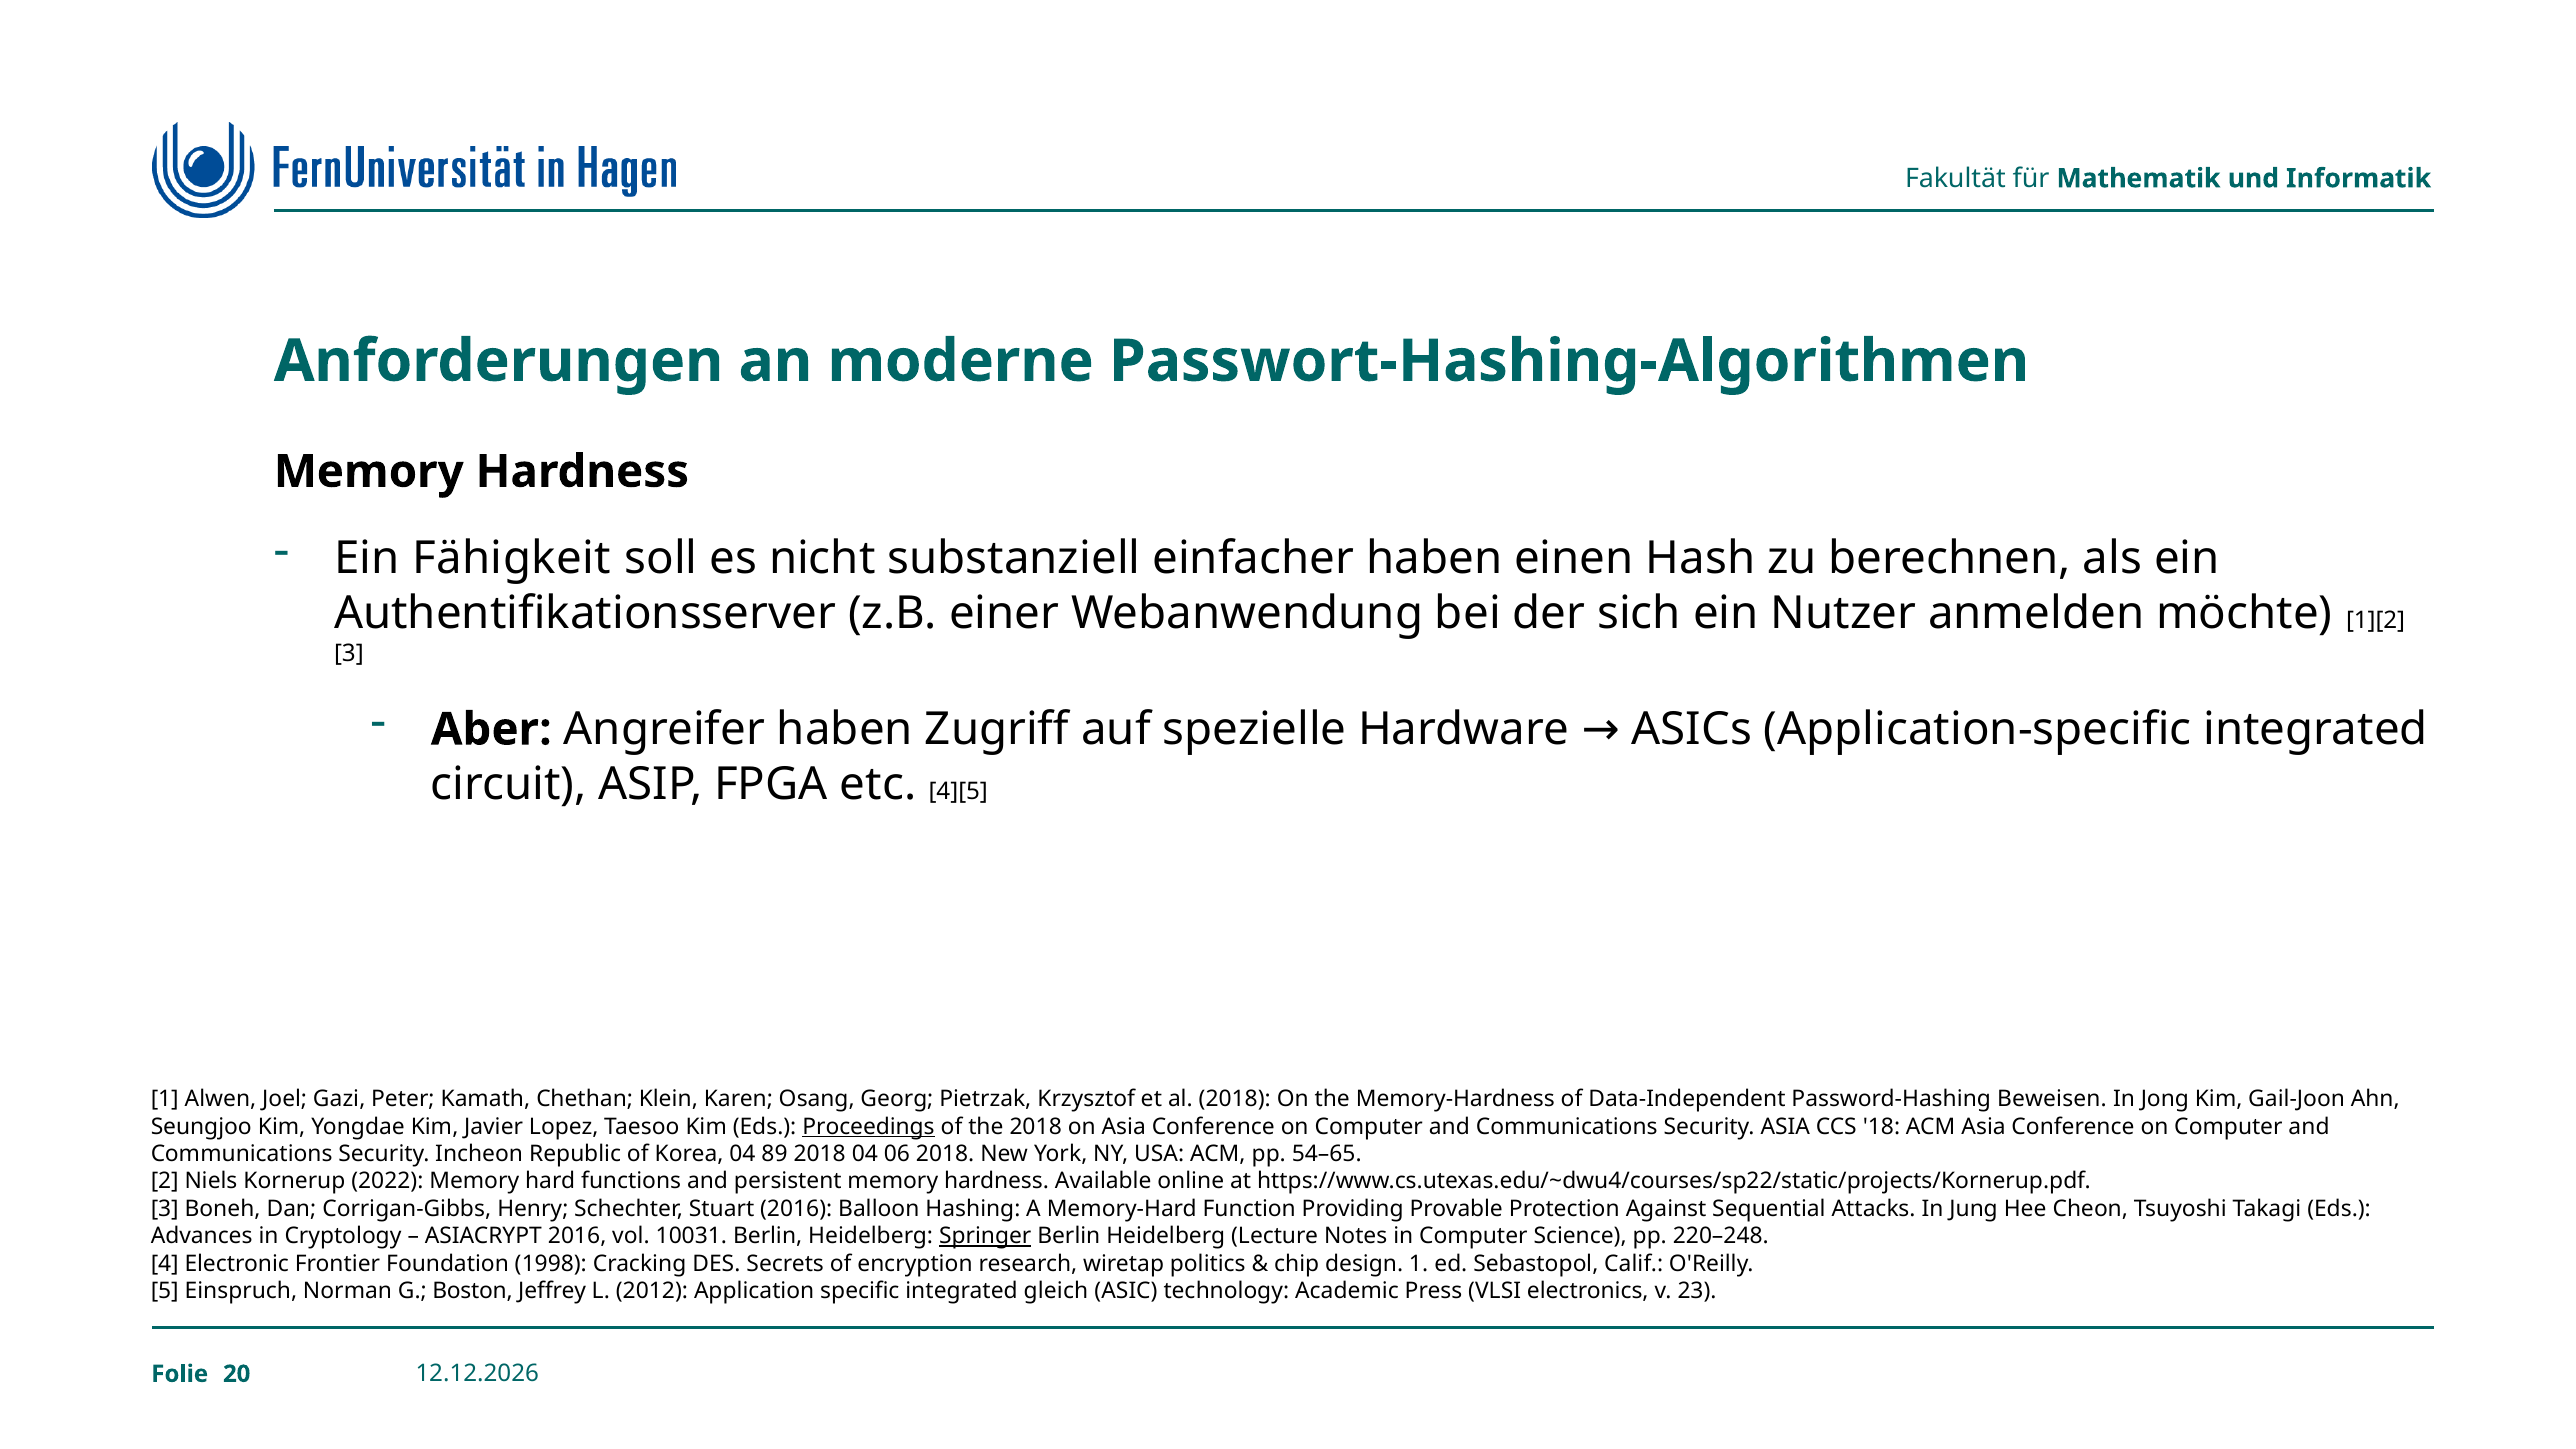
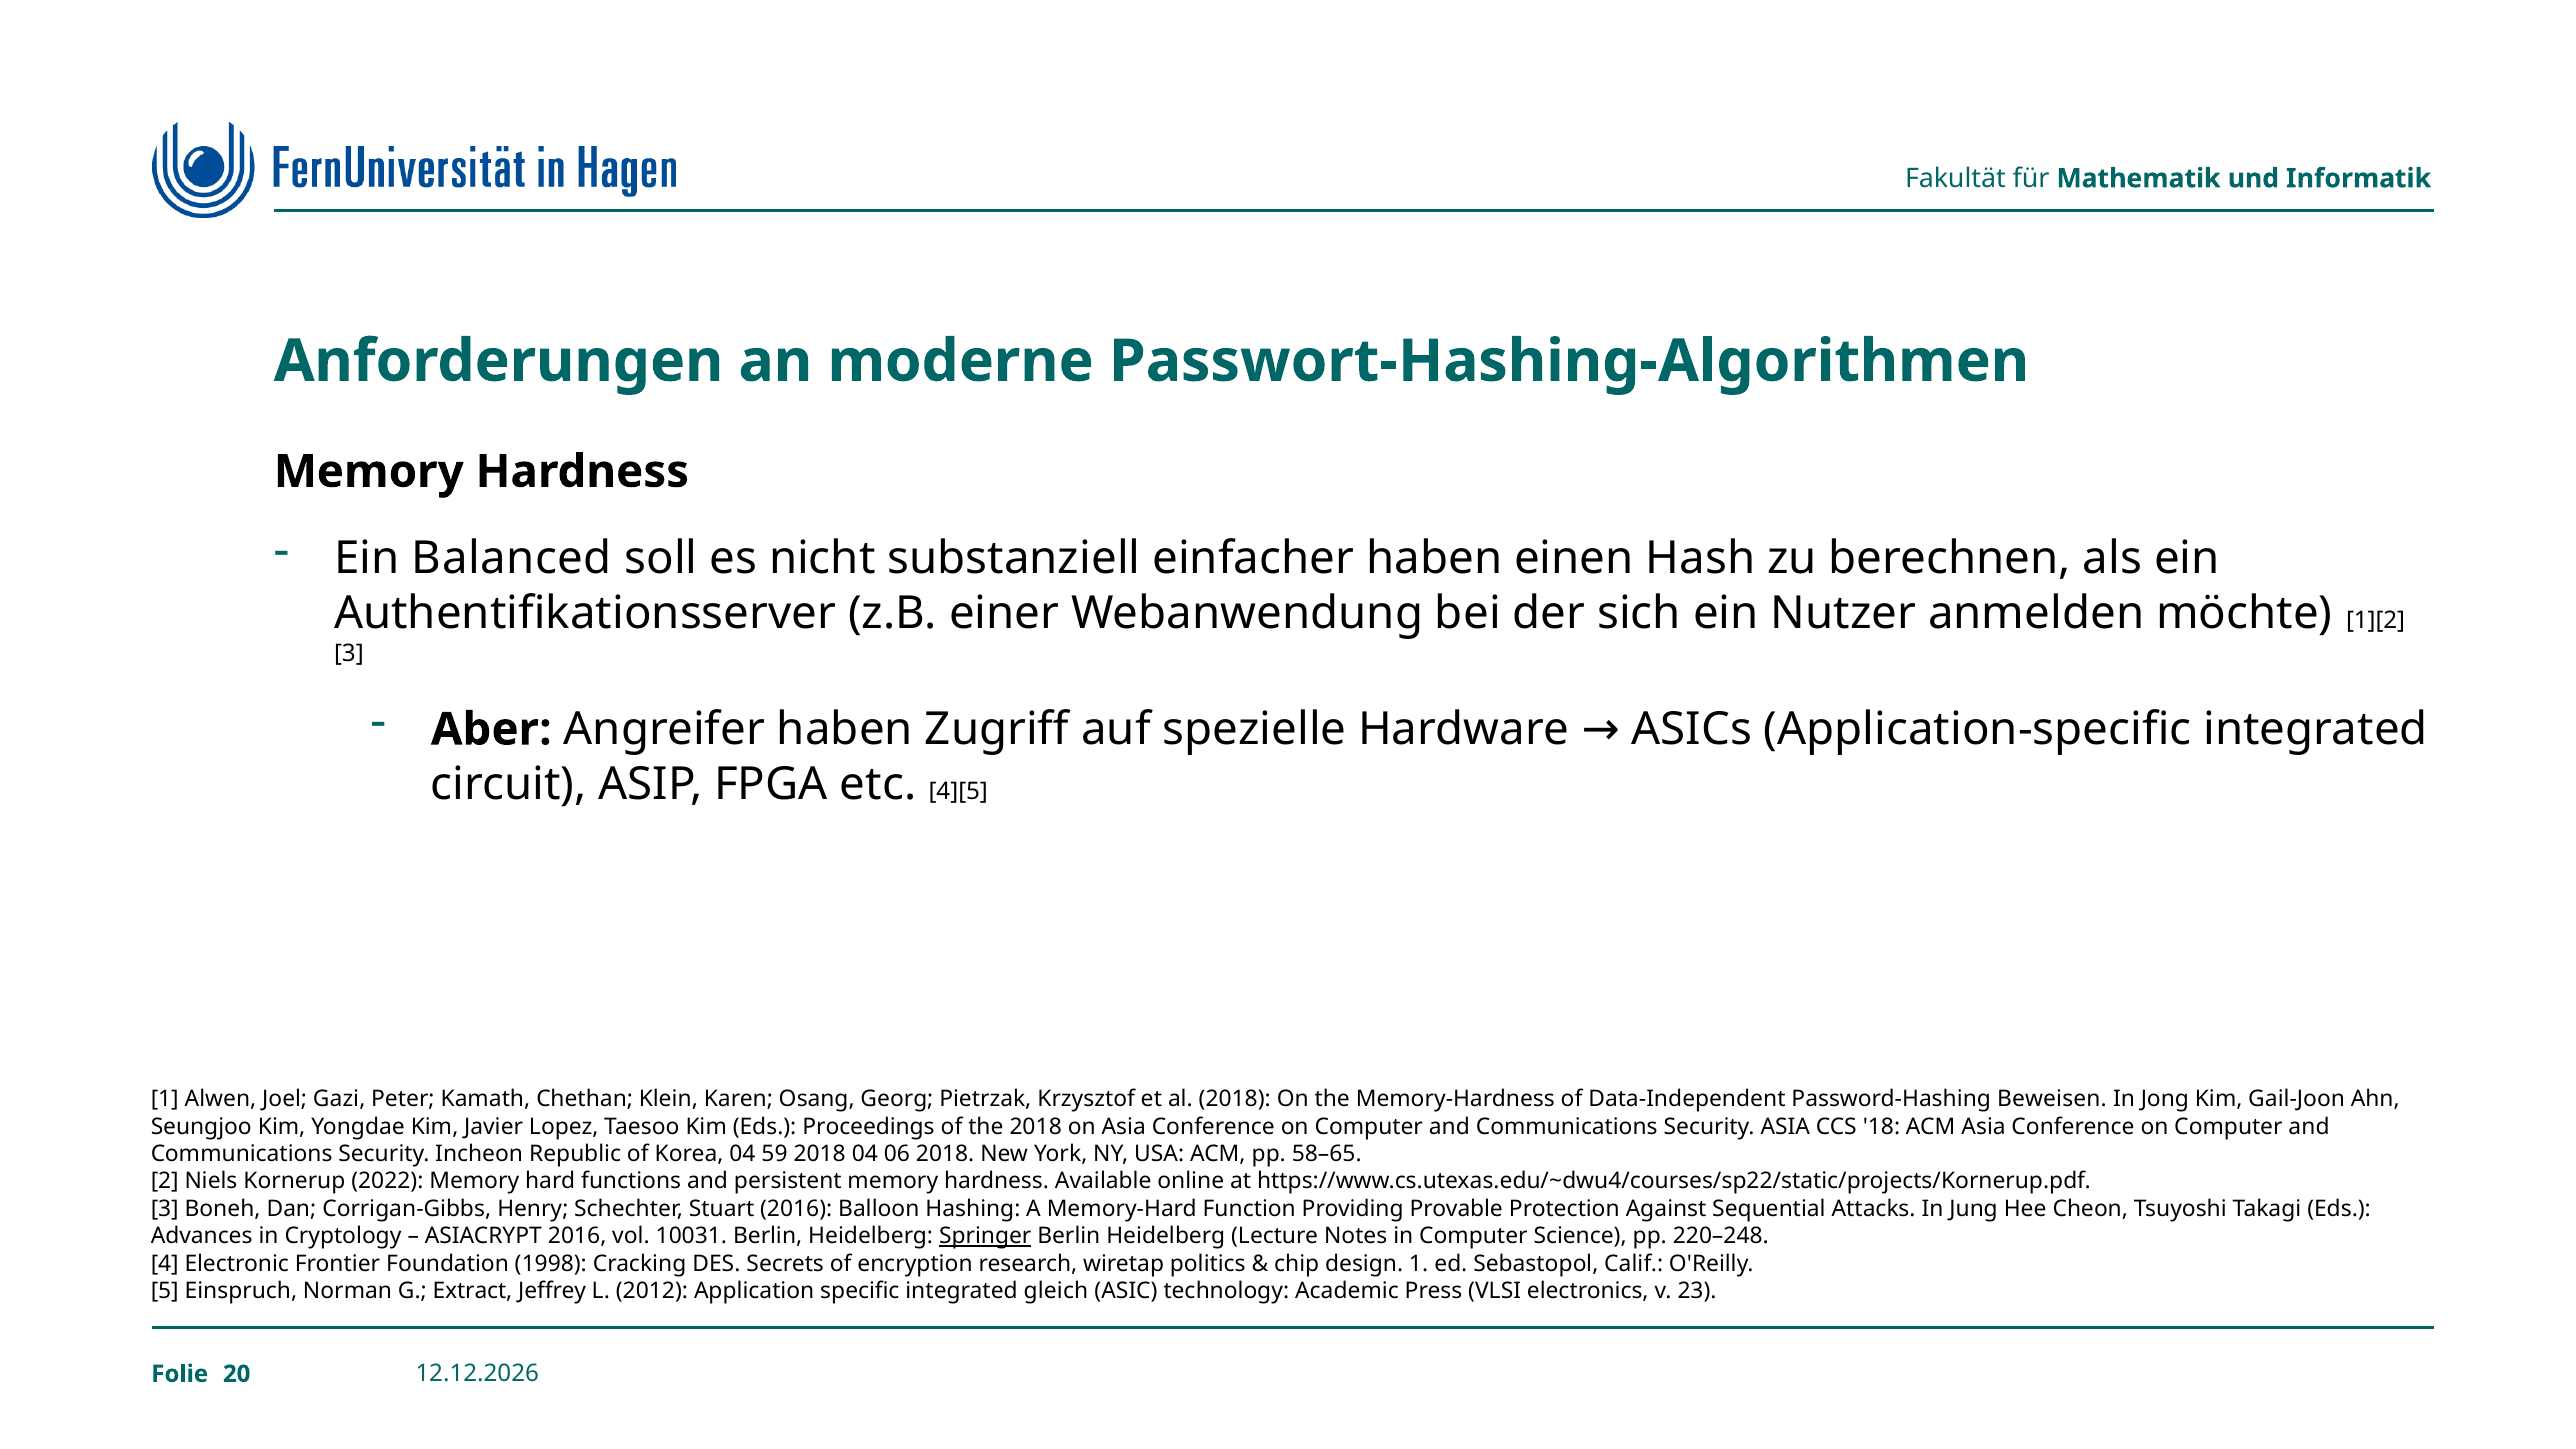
Fähigkeit: Fähigkeit -> Balanced
Proceedings underline: present -> none
89: 89 -> 59
54–65: 54–65 -> 58–65
Boston: Boston -> Extract
